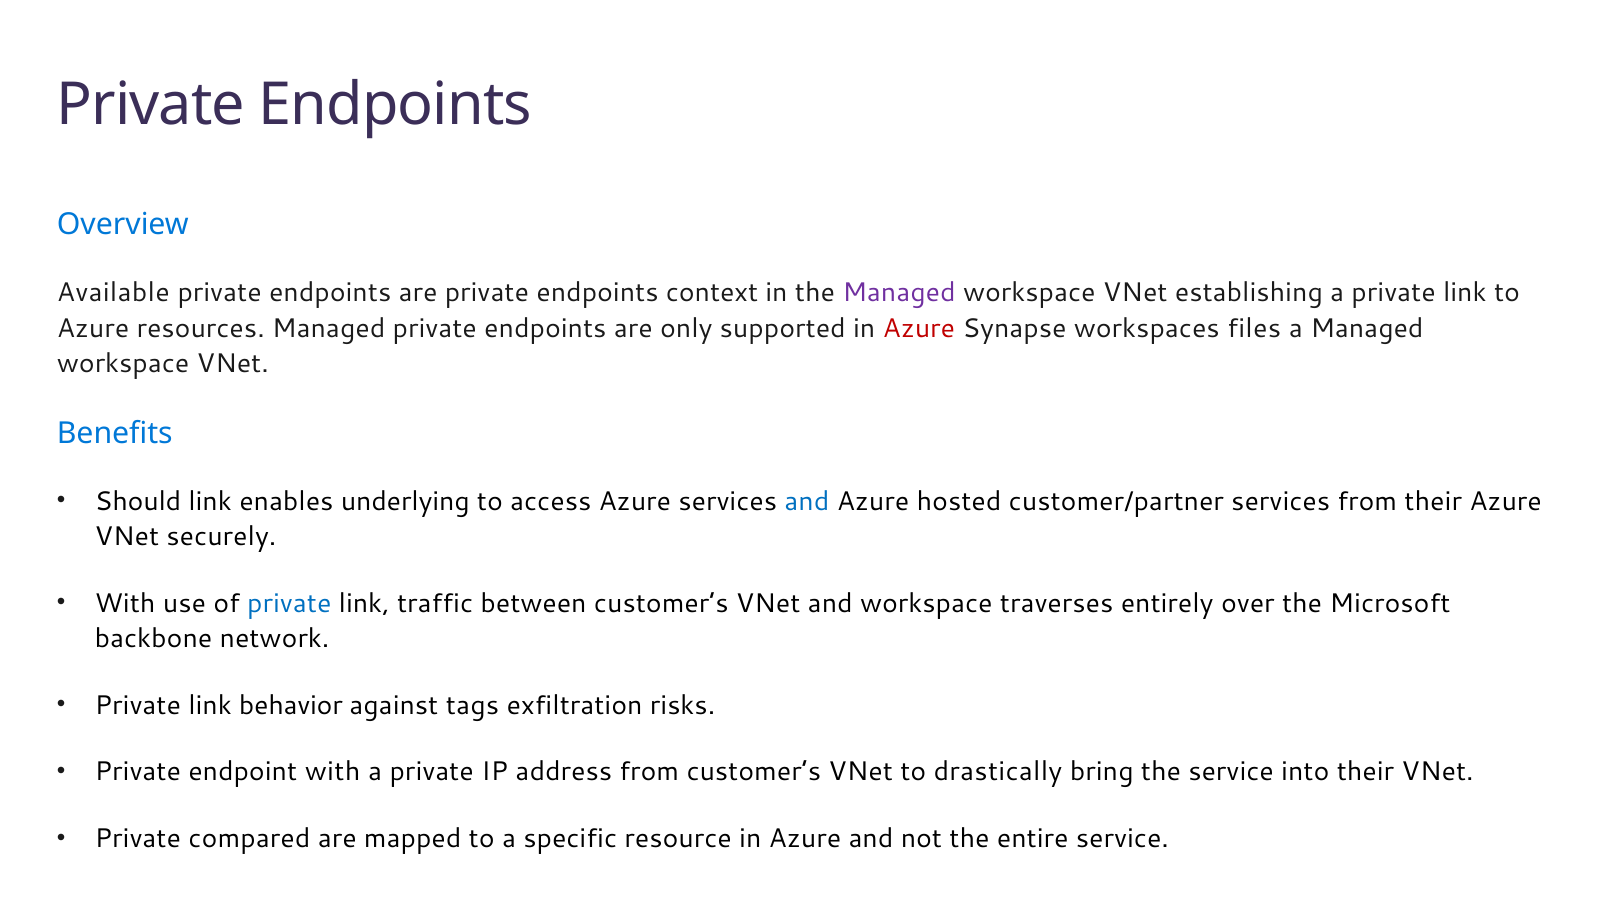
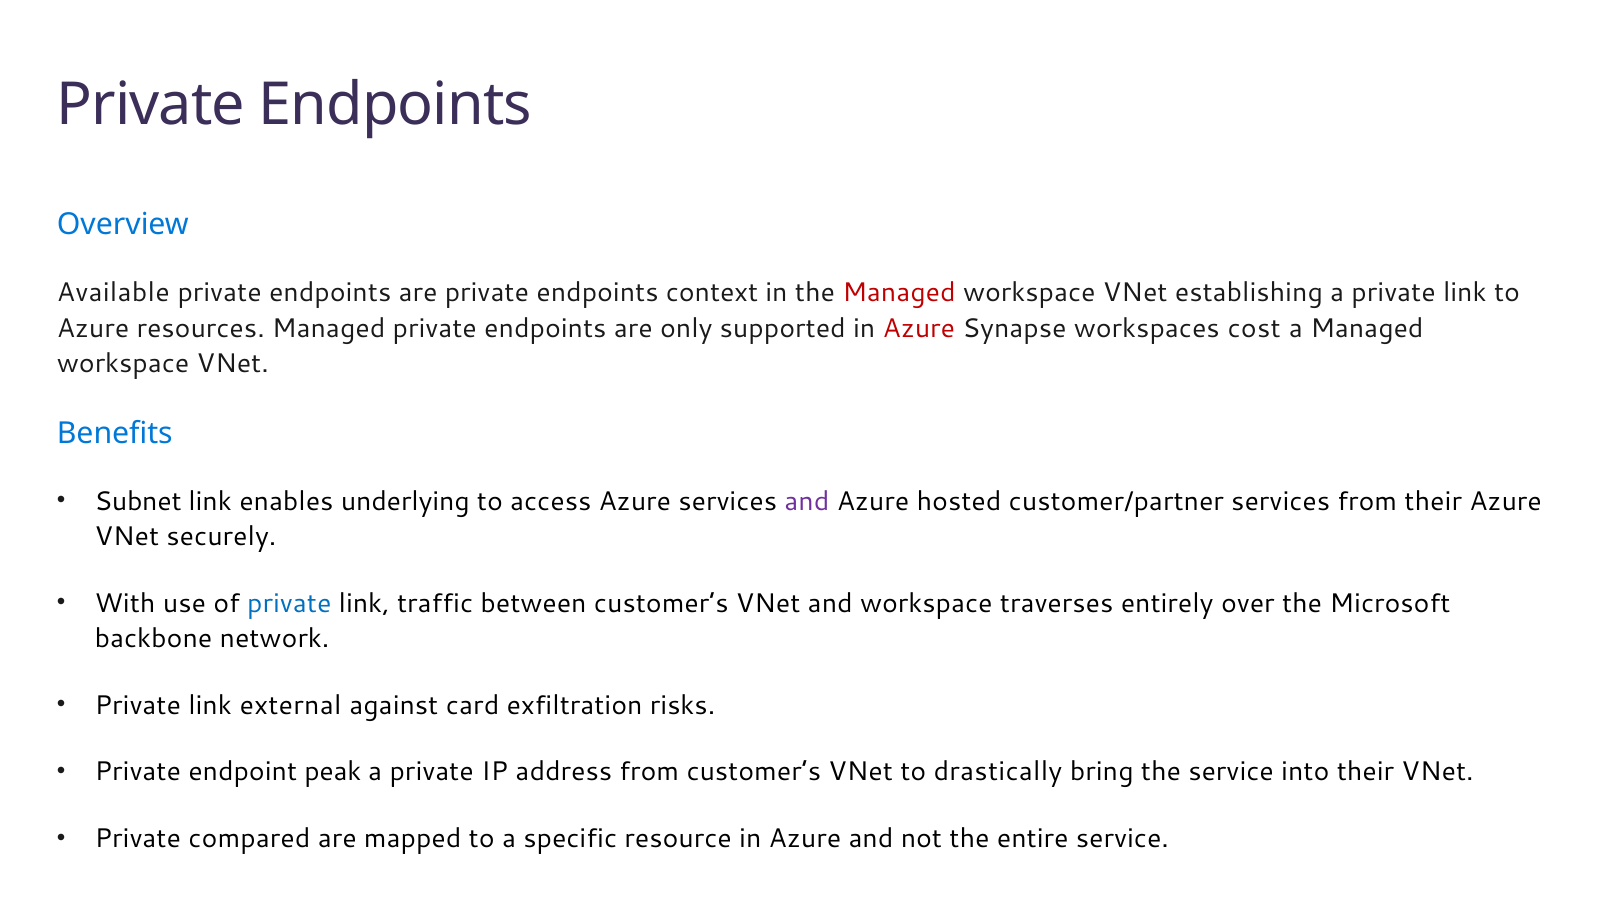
Managed at (899, 293) colour: purple -> red
files: files -> cost
Should: Should -> Subnet
and at (807, 501) colour: blue -> purple
behavior: behavior -> external
tags: tags -> card
endpoint with: with -> peak
